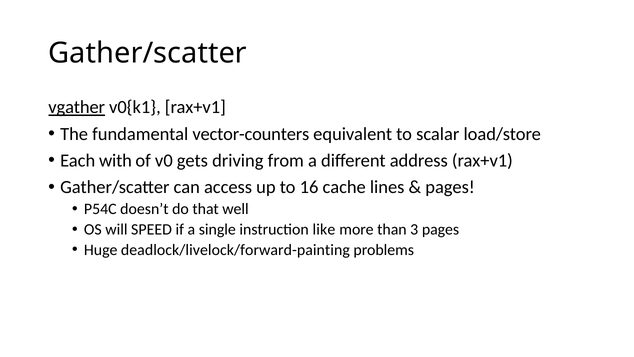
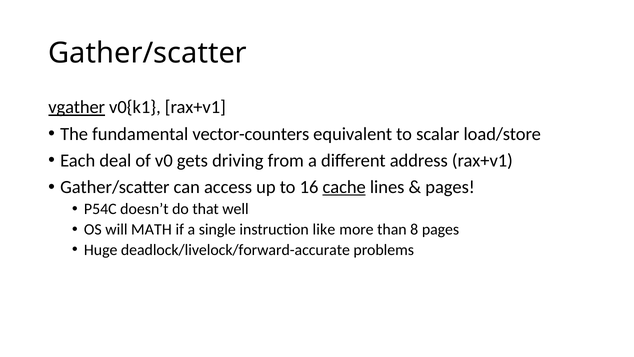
with: with -> deal
cache underline: none -> present
SPEED: SPEED -> MATH
3: 3 -> 8
deadlock/livelock/forward-painting: deadlock/livelock/forward-painting -> deadlock/livelock/forward-accurate
